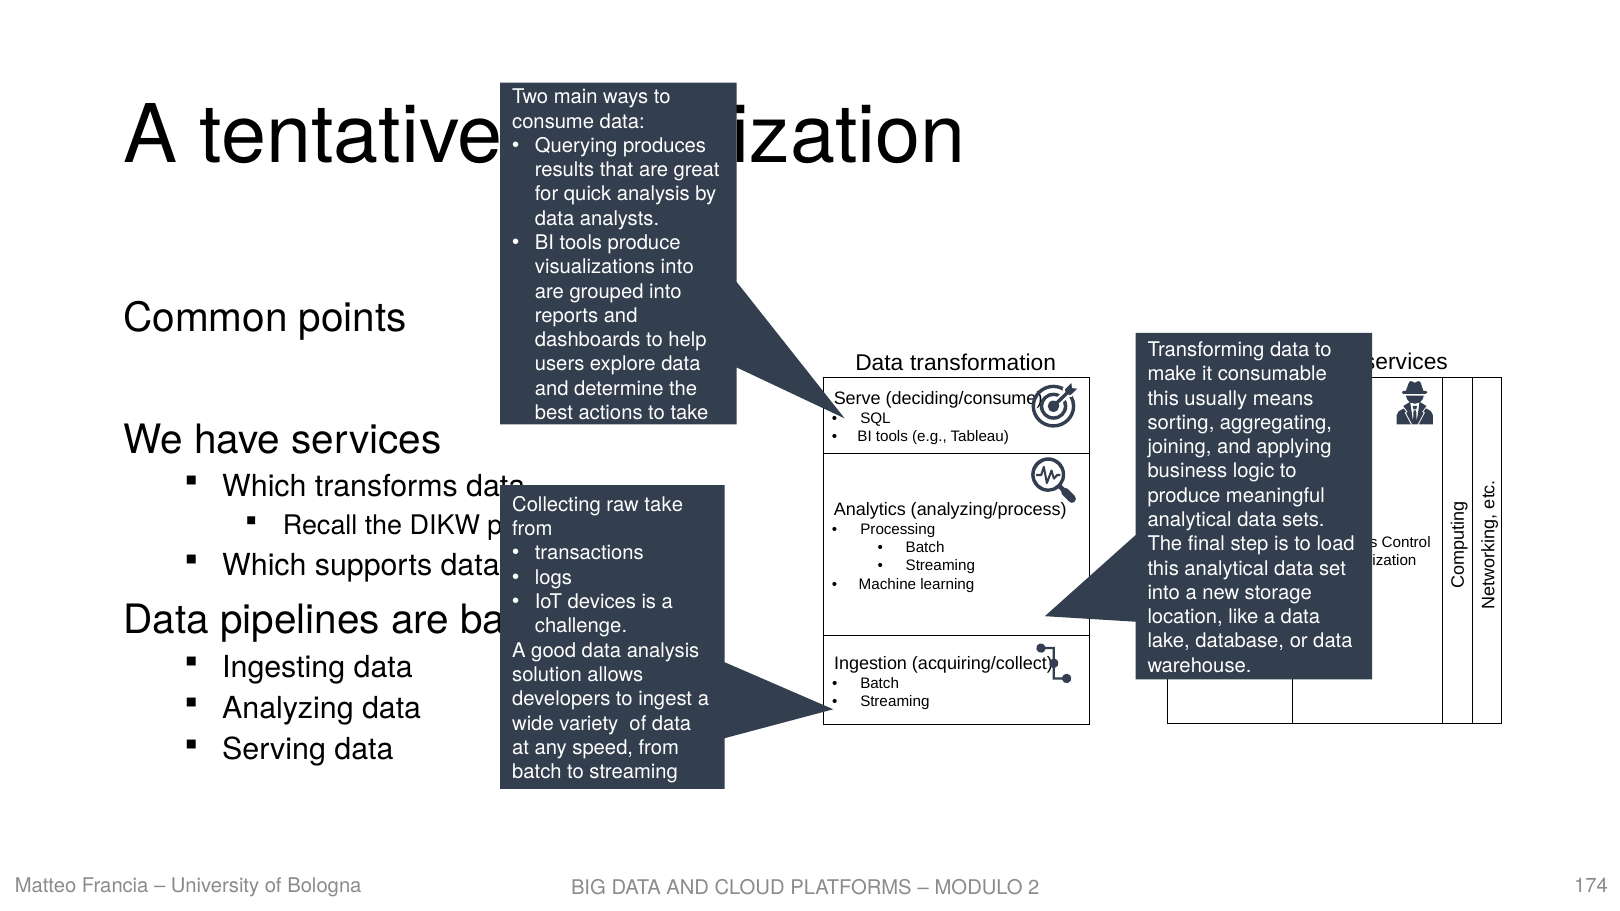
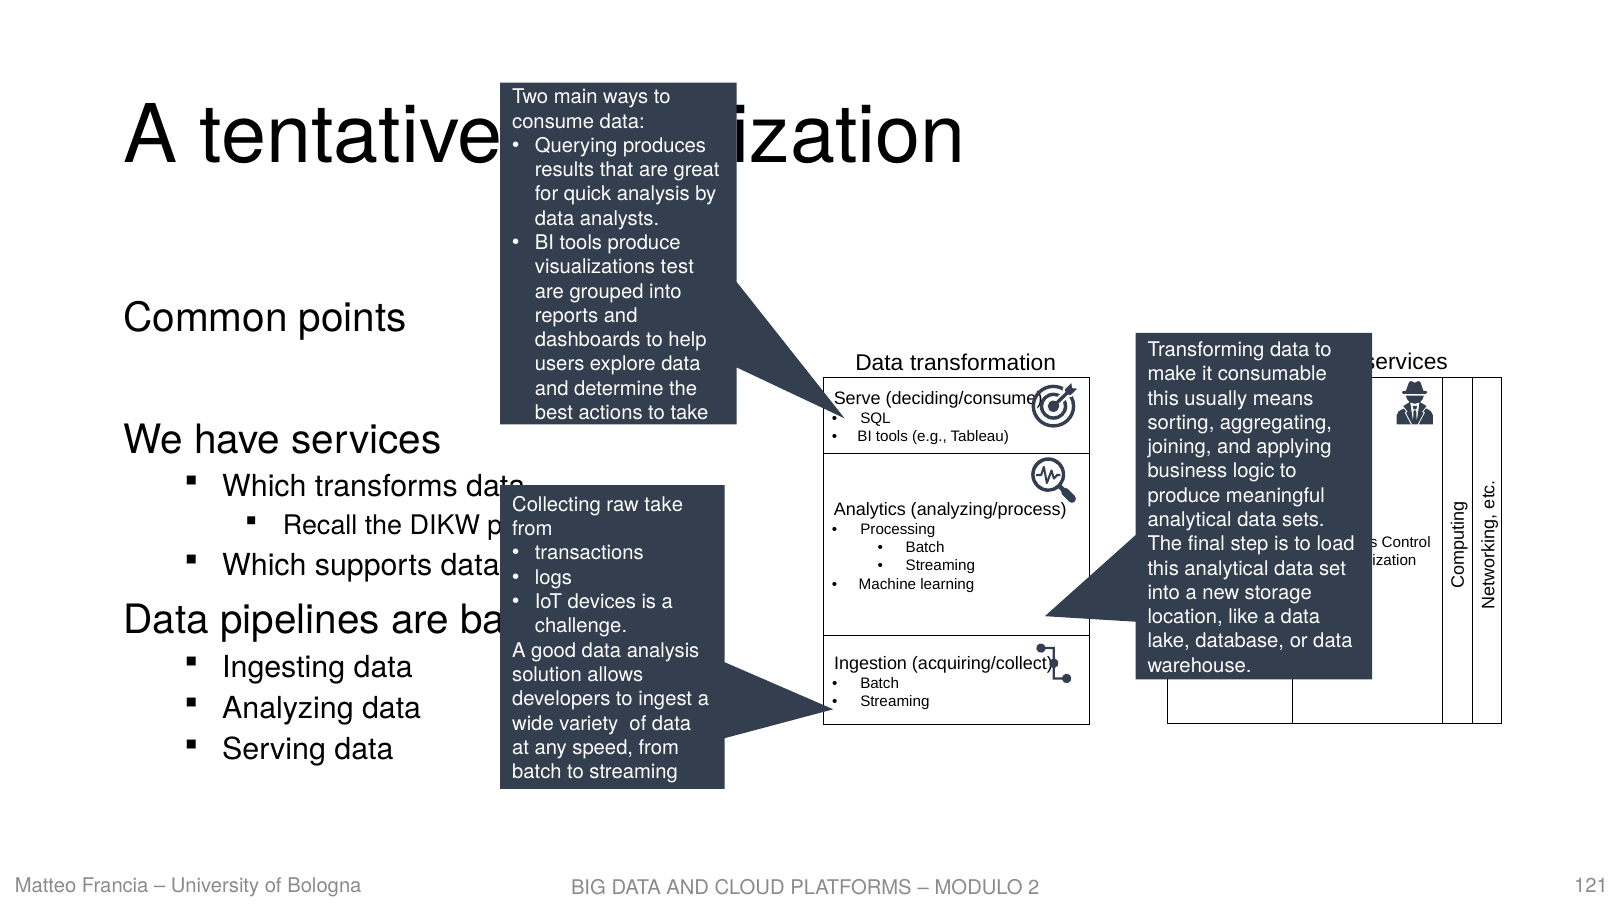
visualizations into: into -> test
174: 174 -> 121
